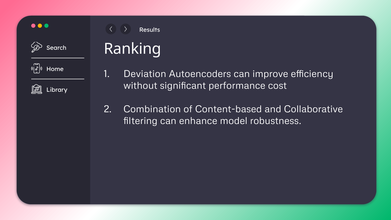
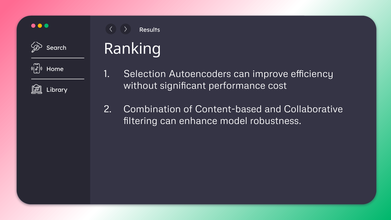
Deviation: Deviation -> Selection
